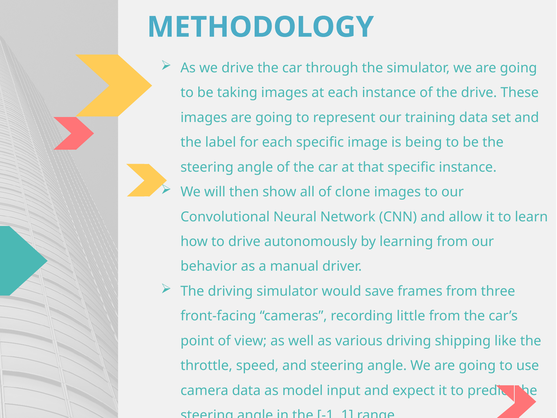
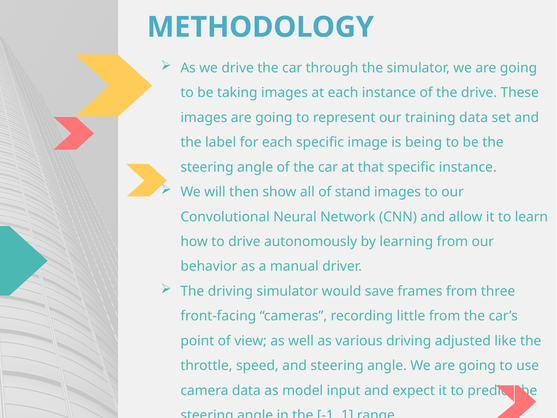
clone: clone -> stand
shipping: shipping -> adjusted
